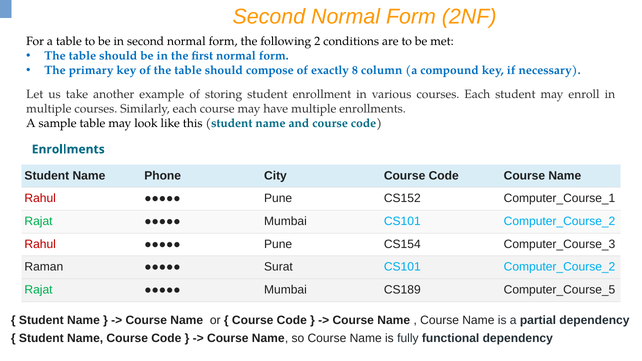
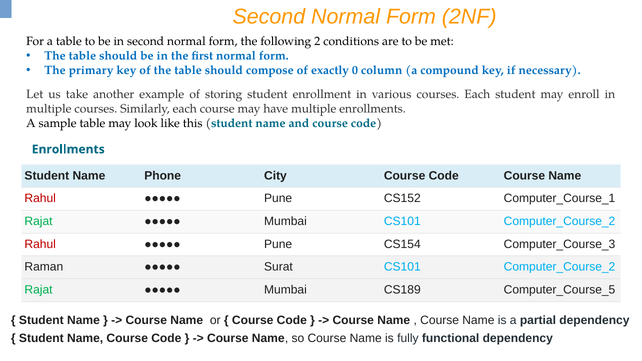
8: 8 -> 0
